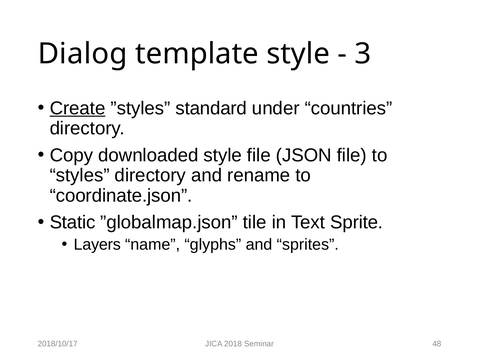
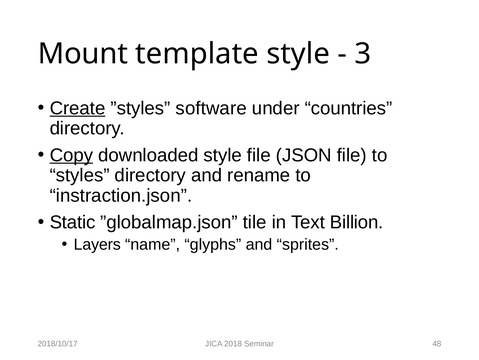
Dialog: Dialog -> Mount
standard: standard -> software
Copy underline: none -> present
coordinate.json: coordinate.json -> instraction.json
Sprite: Sprite -> Billion
